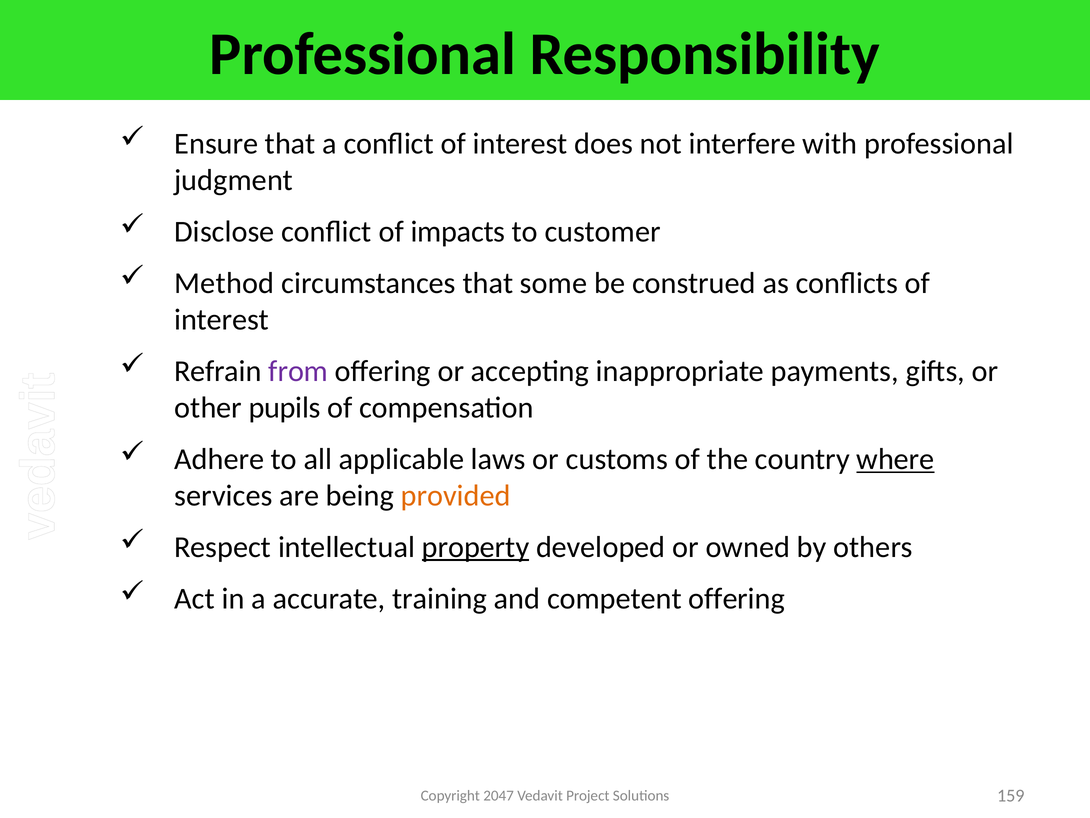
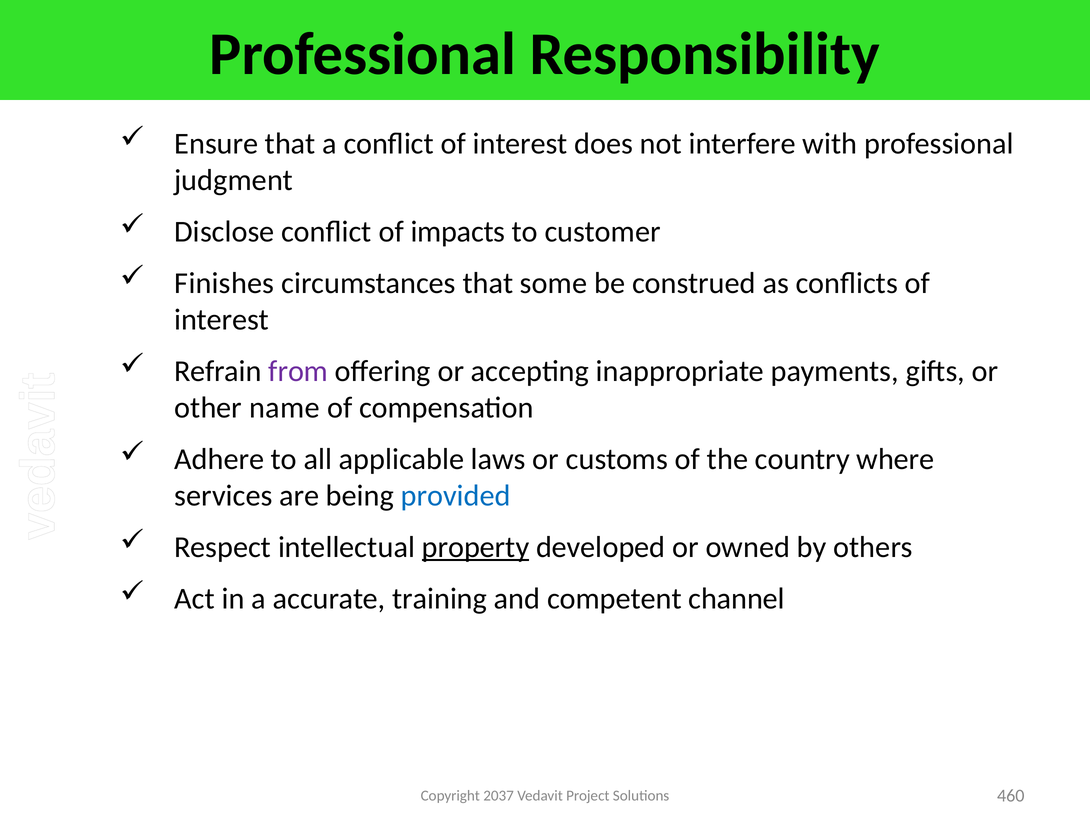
Method: Method -> Finishes
pupils: pupils -> name
where underline: present -> none
provided colour: orange -> blue
competent offering: offering -> channel
2047: 2047 -> 2037
159: 159 -> 460
